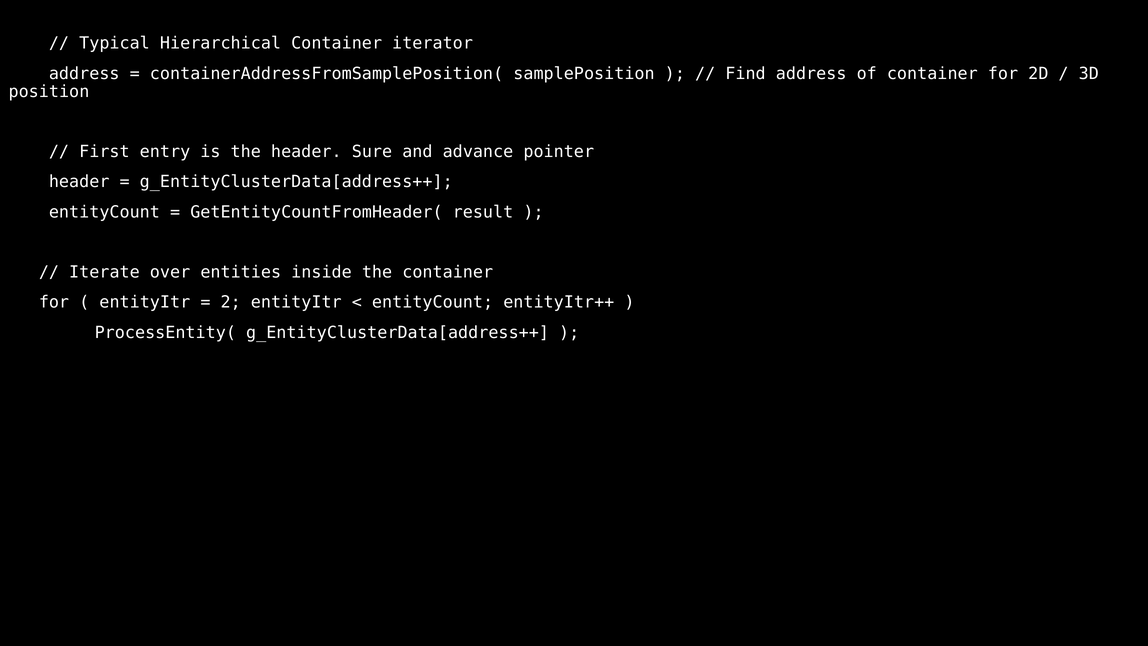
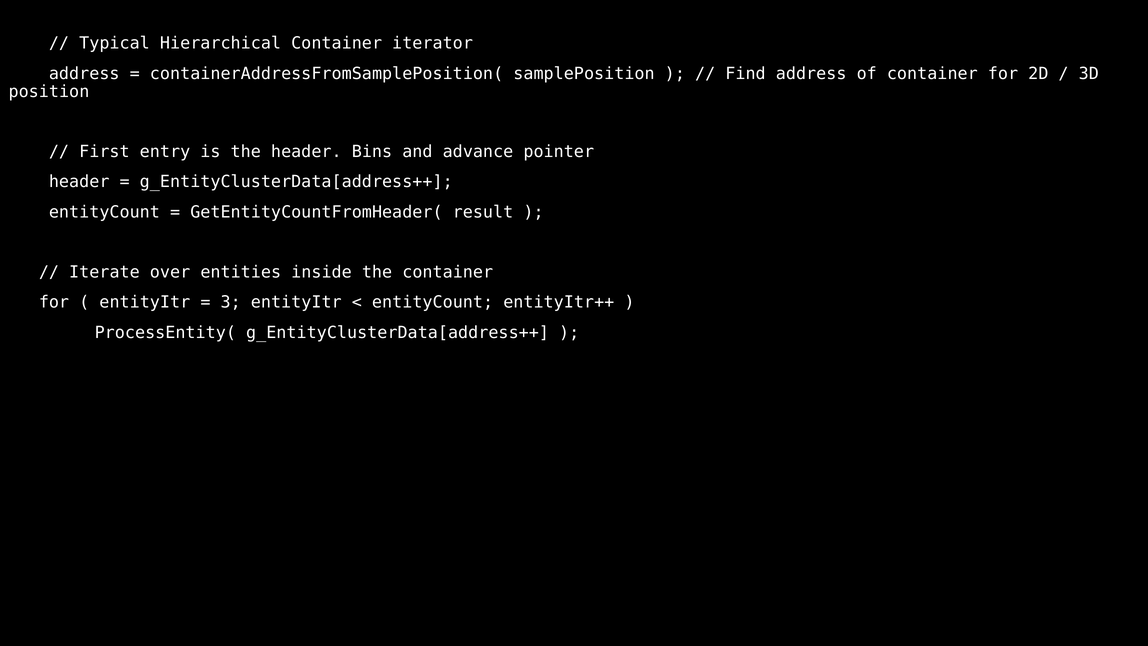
Sure: Sure -> Bins
2: 2 -> 3
